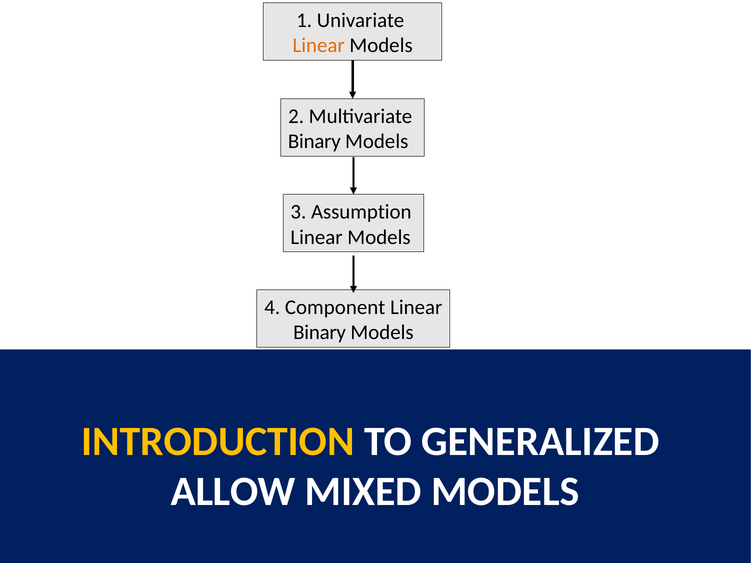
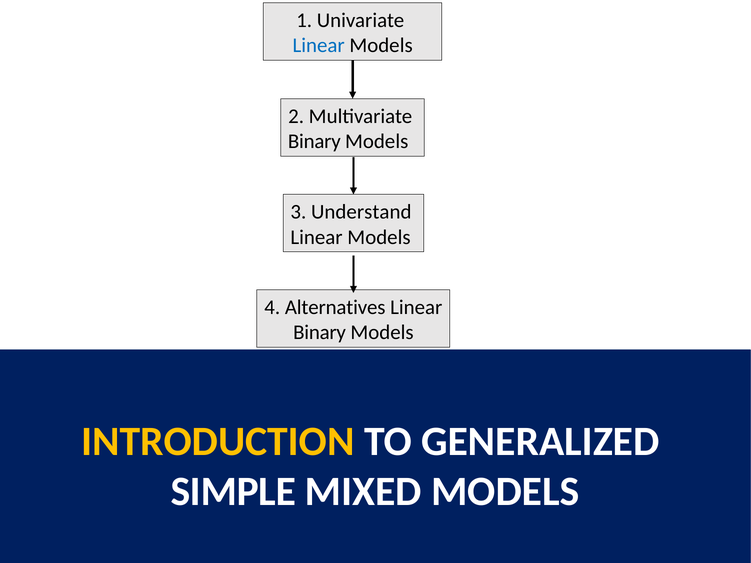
Linear at (319, 46) colour: orange -> blue
Assumption: Assumption -> Understand
Component: Component -> Alternatives
ALLOW: ALLOW -> SIMPLE
